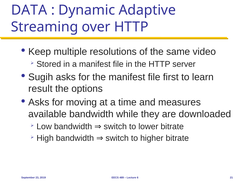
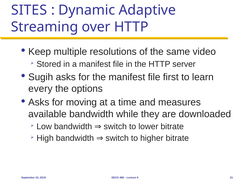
DATA: DATA -> SITES
result: result -> every
